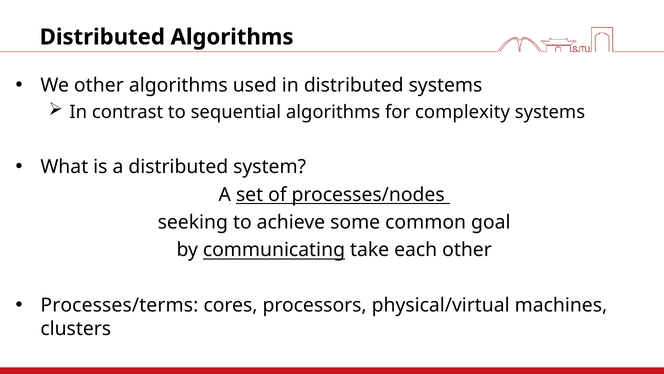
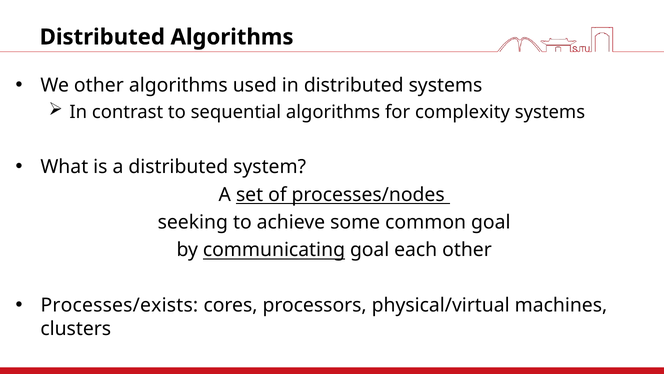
communicating take: take -> goal
Processes/terms: Processes/terms -> Processes/exists
